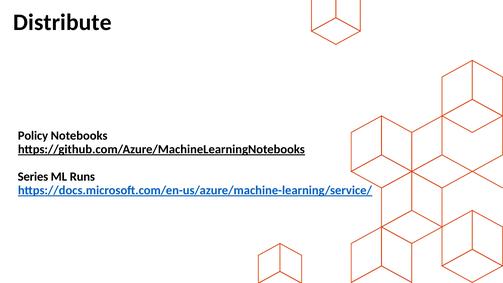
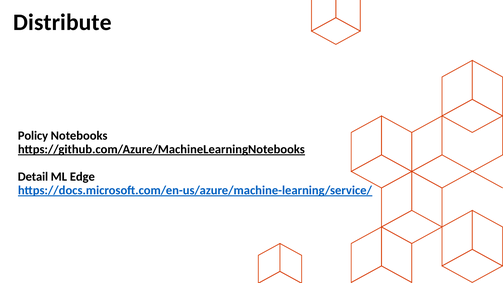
Series: Series -> Detail
Runs: Runs -> Edge
